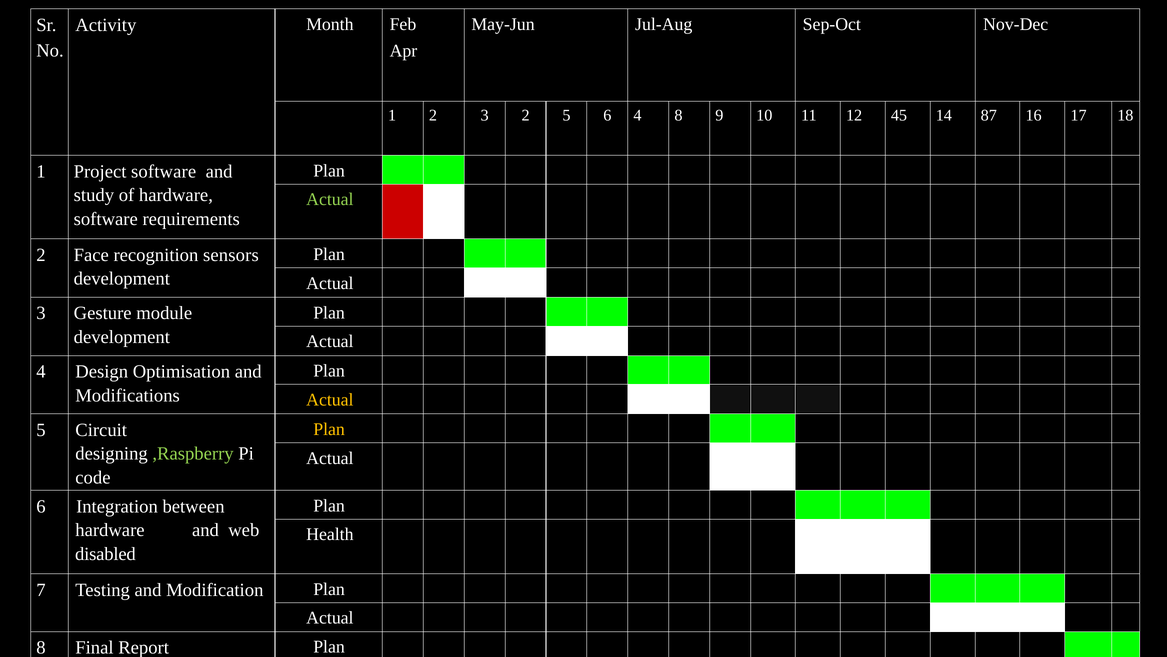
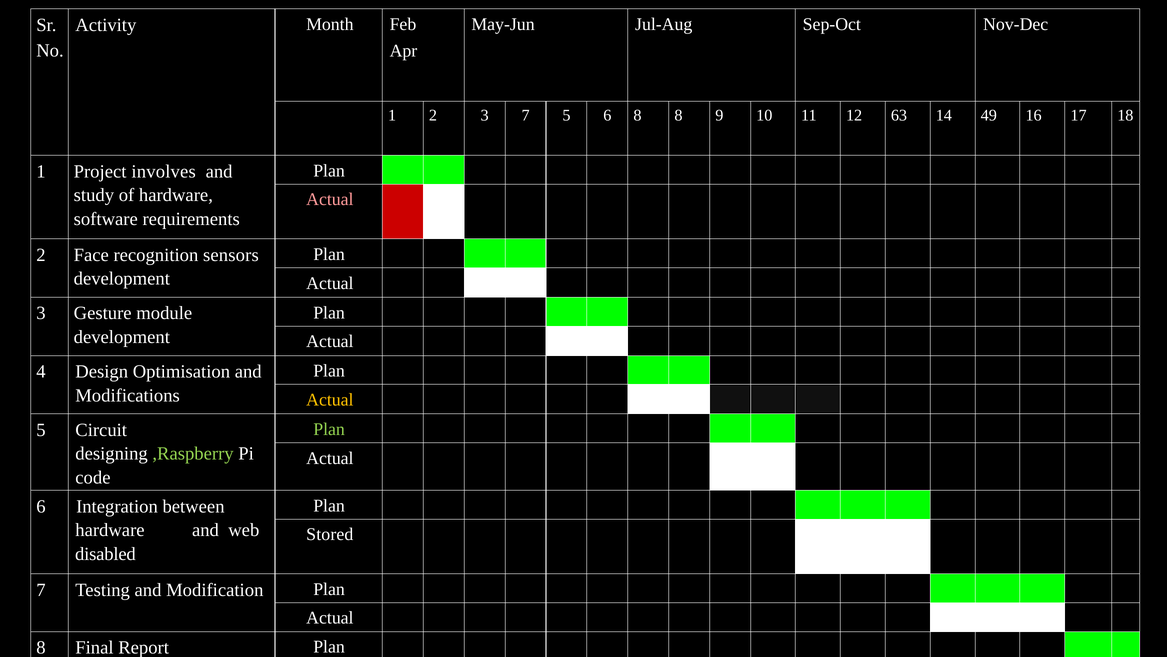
3 2: 2 -> 7
6 4: 4 -> 8
45: 45 -> 63
87: 87 -> 49
Project software: software -> involves
Actual at (330, 199) colour: light green -> pink
Plan at (329, 429) colour: yellow -> light green
Health: Health -> Stored
